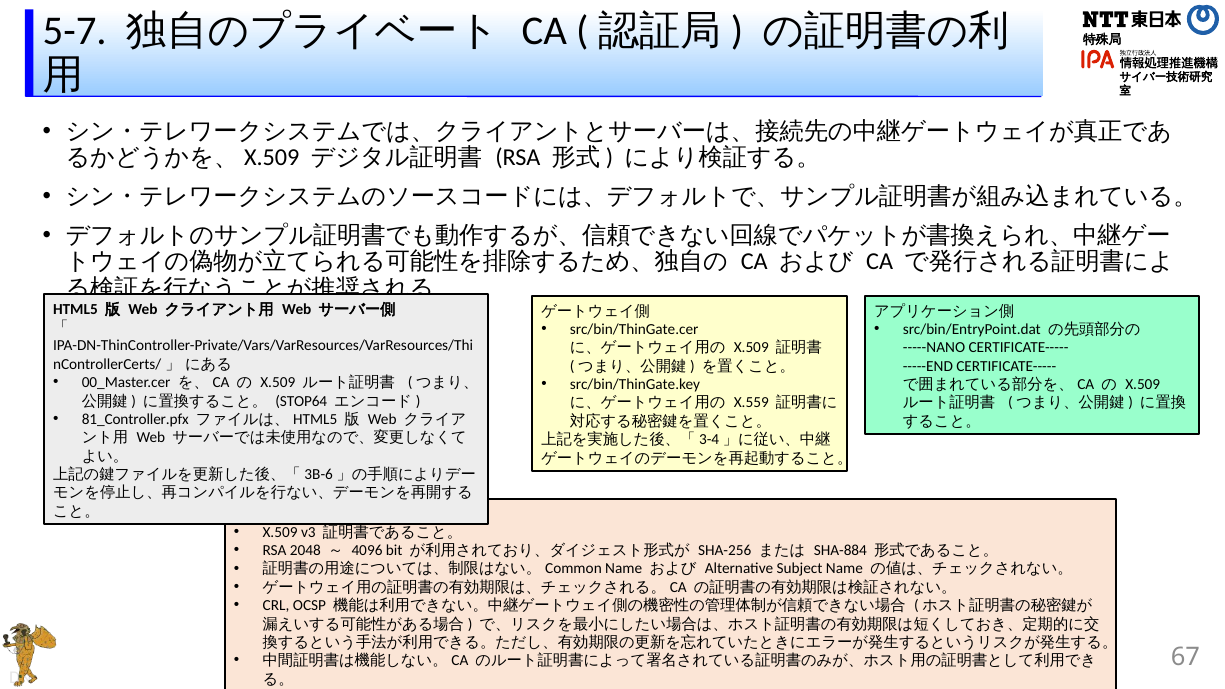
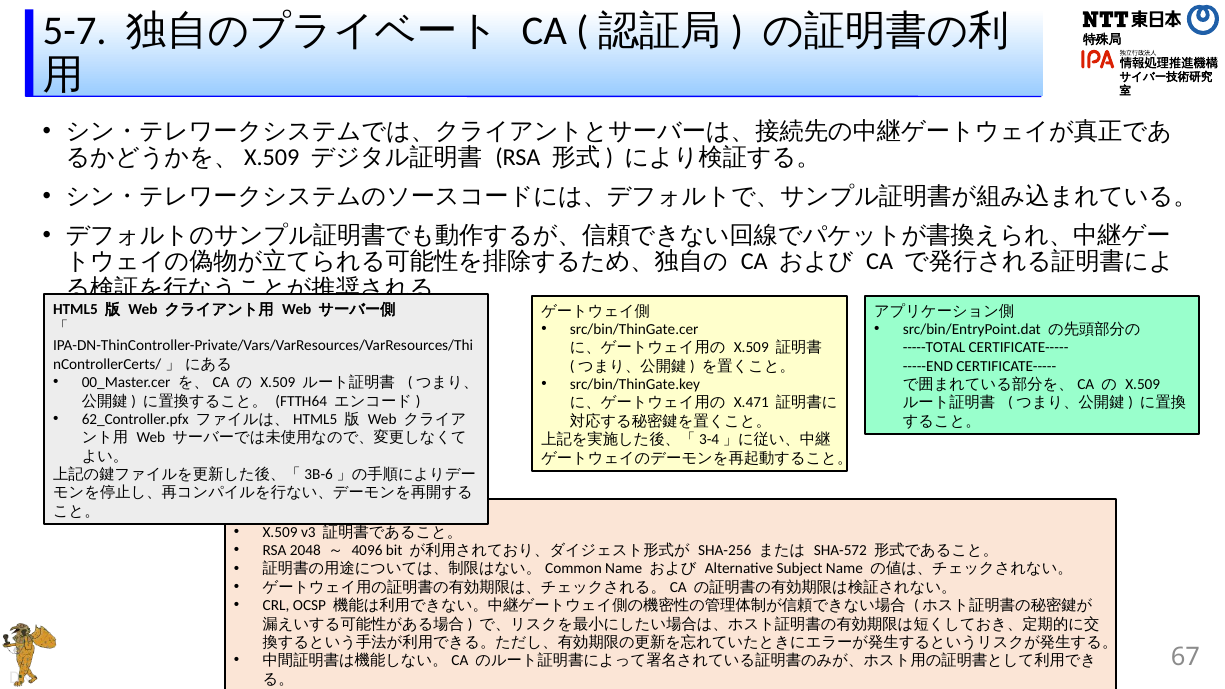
-----NANO: -----NANO -> -----TOTAL
STOP64: STOP64 -> FTTH64
X.559: X.559 -> X.471
81_Controller.pfx: 81_Controller.pfx -> 62_Controller.pfx
SHA-884: SHA-884 -> SHA-572
